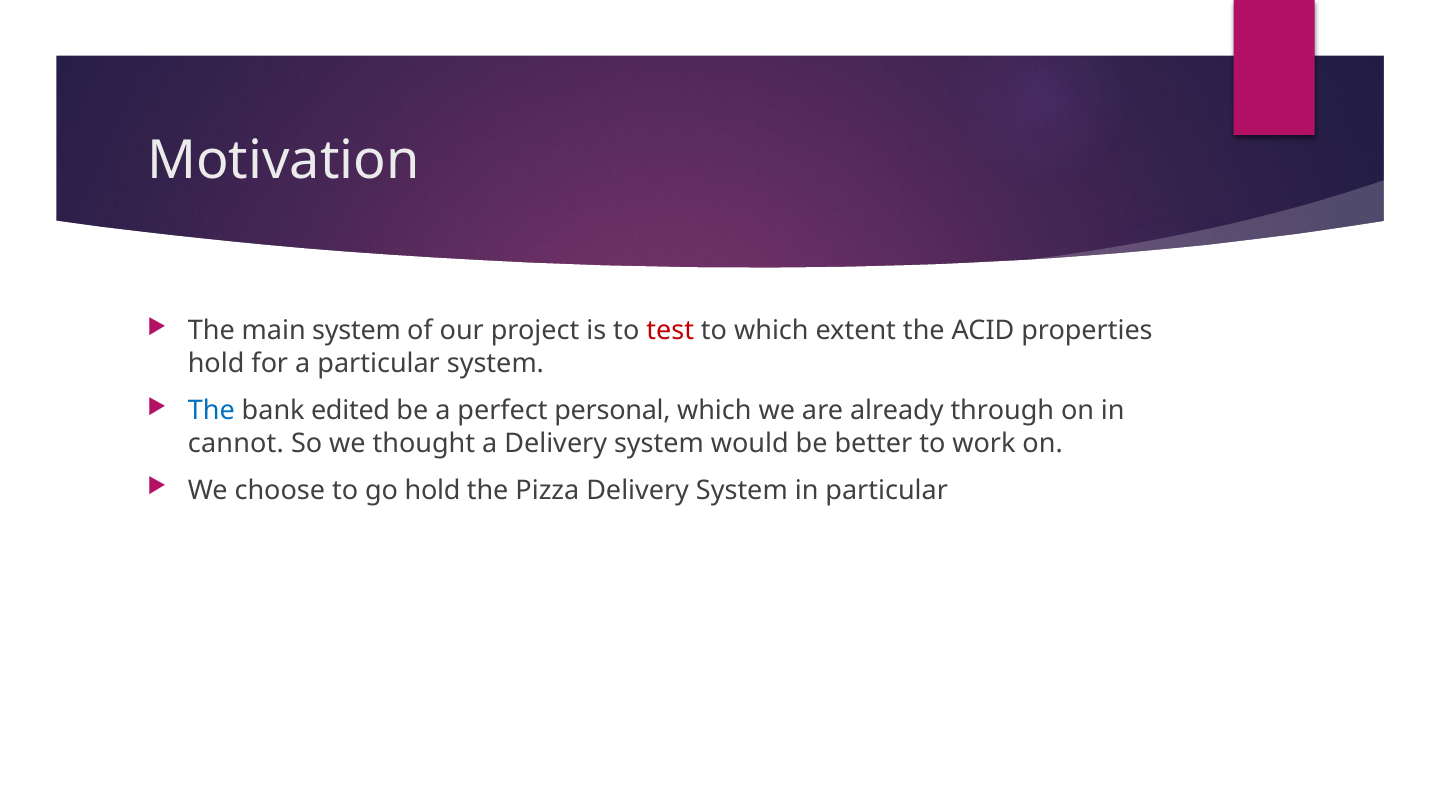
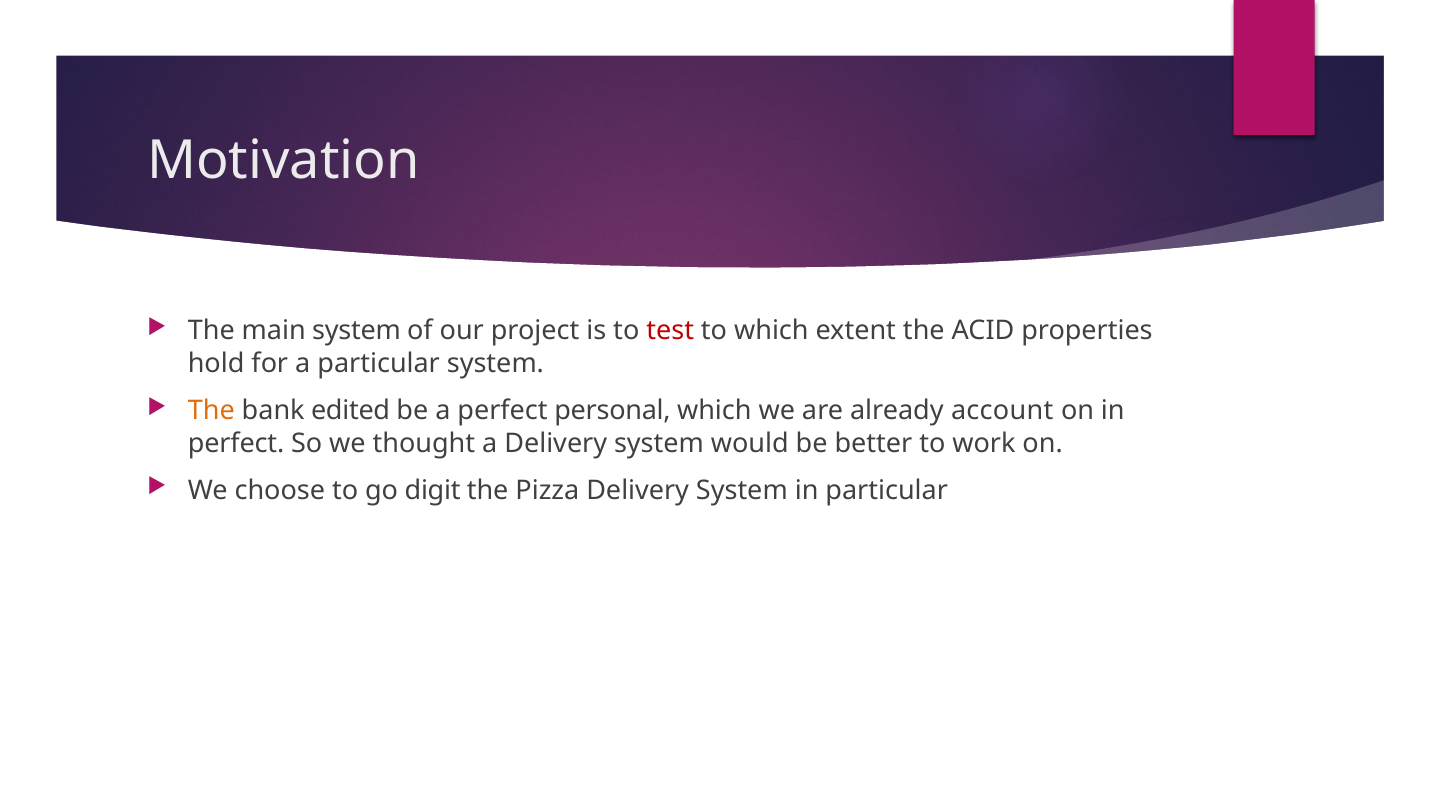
The at (211, 411) colour: blue -> orange
through: through -> account
cannot at (236, 444): cannot -> perfect
go hold: hold -> digit
